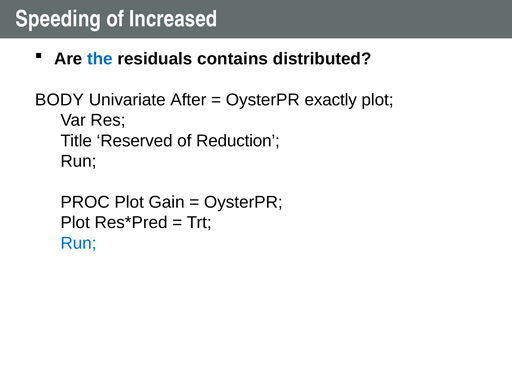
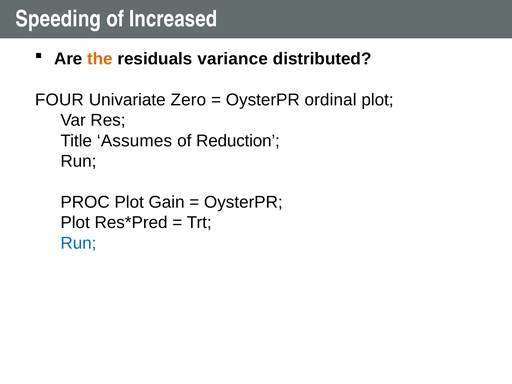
the colour: blue -> orange
contains: contains -> variance
BODY: BODY -> FOUR
After: After -> Zero
exactly: exactly -> ordinal
Reserved: Reserved -> Assumes
